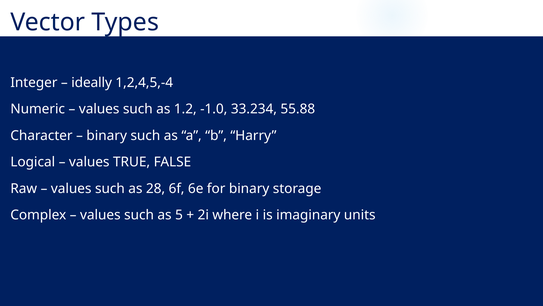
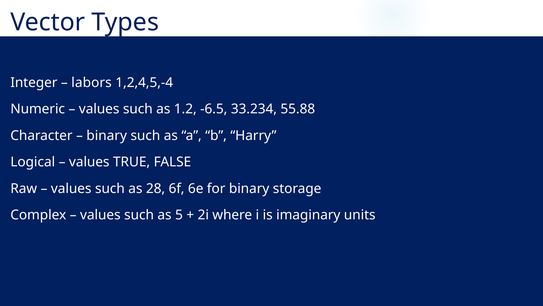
ideally: ideally -> labors
-1.0: -1.0 -> -6.5
